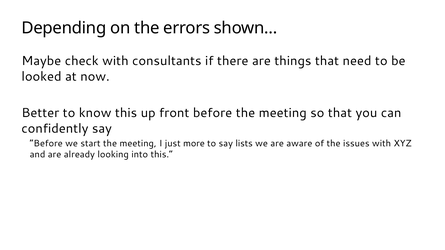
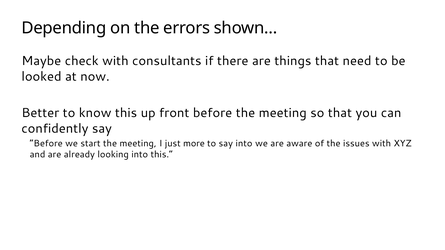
say lists: lists -> into
